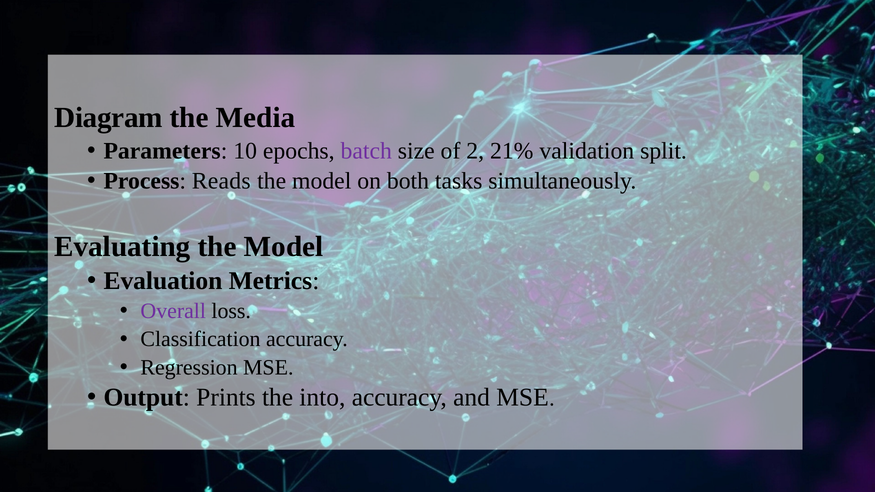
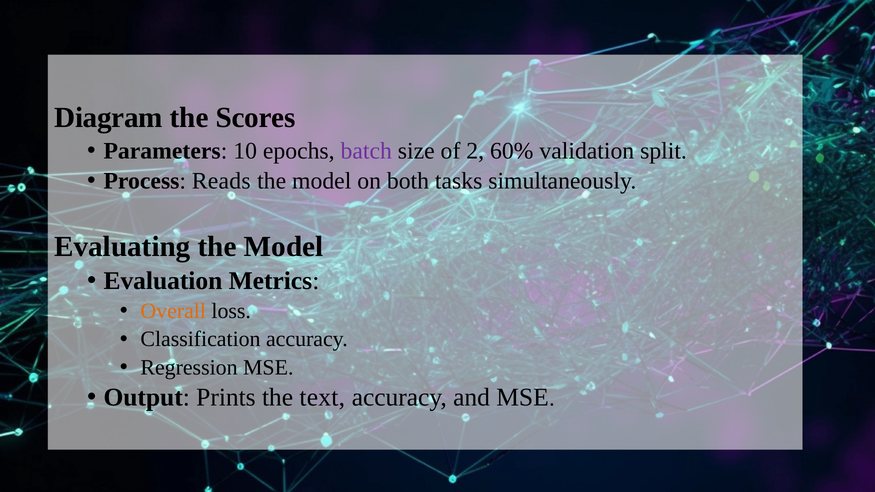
Media: Media -> Scores
21%: 21% -> 60%
Overall colour: purple -> orange
into: into -> text
